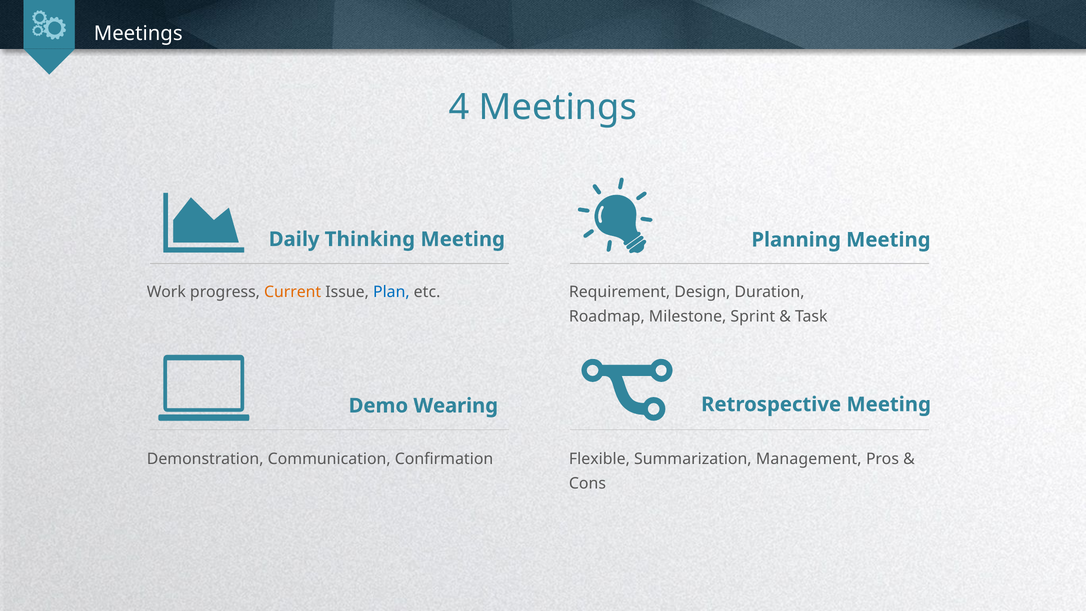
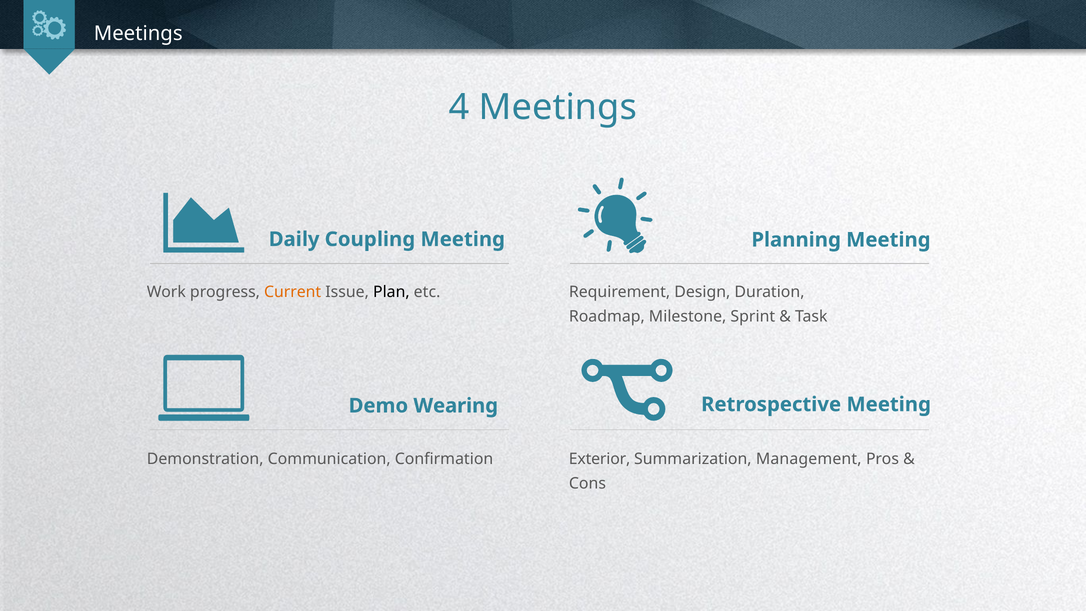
Thinking: Thinking -> Coupling
Plan colour: blue -> black
Flexible: Flexible -> Exterior
